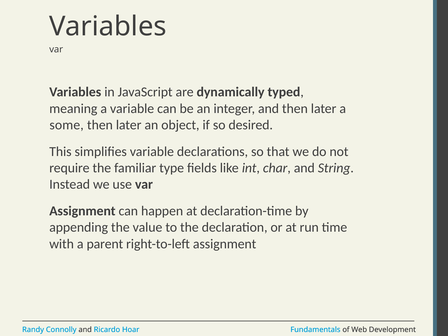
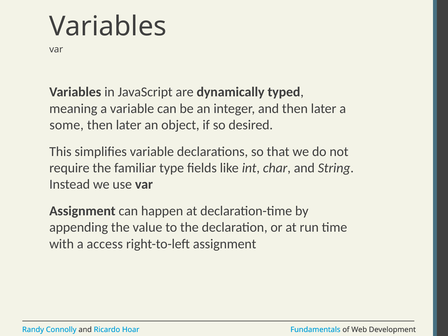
parent: parent -> access
